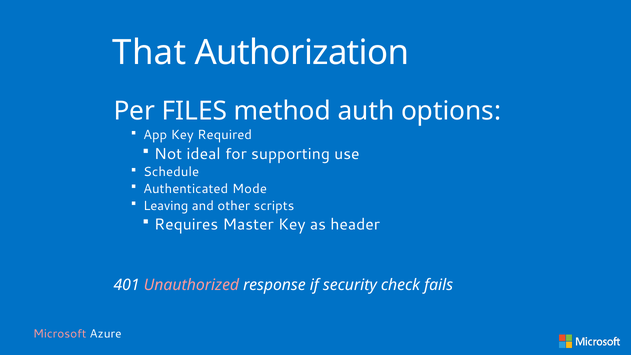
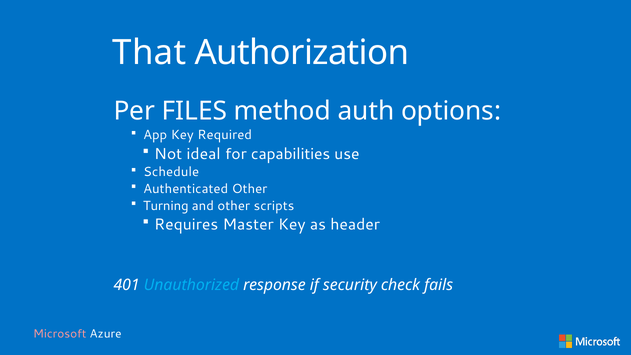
supporting: supporting -> capabilities
Authenticated Mode: Mode -> Other
Leaving: Leaving -> Turning
Unauthorized colour: pink -> light blue
